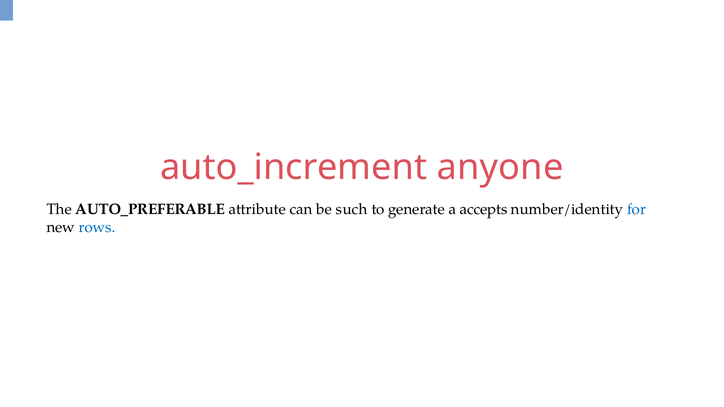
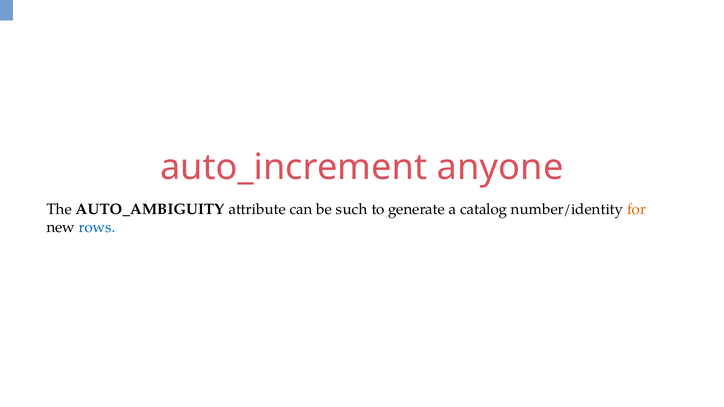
AUTO_PREFERABLE: AUTO_PREFERABLE -> AUTO_AMBIGUITY
accepts: accepts -> catalog
for colour: blue -> orange
